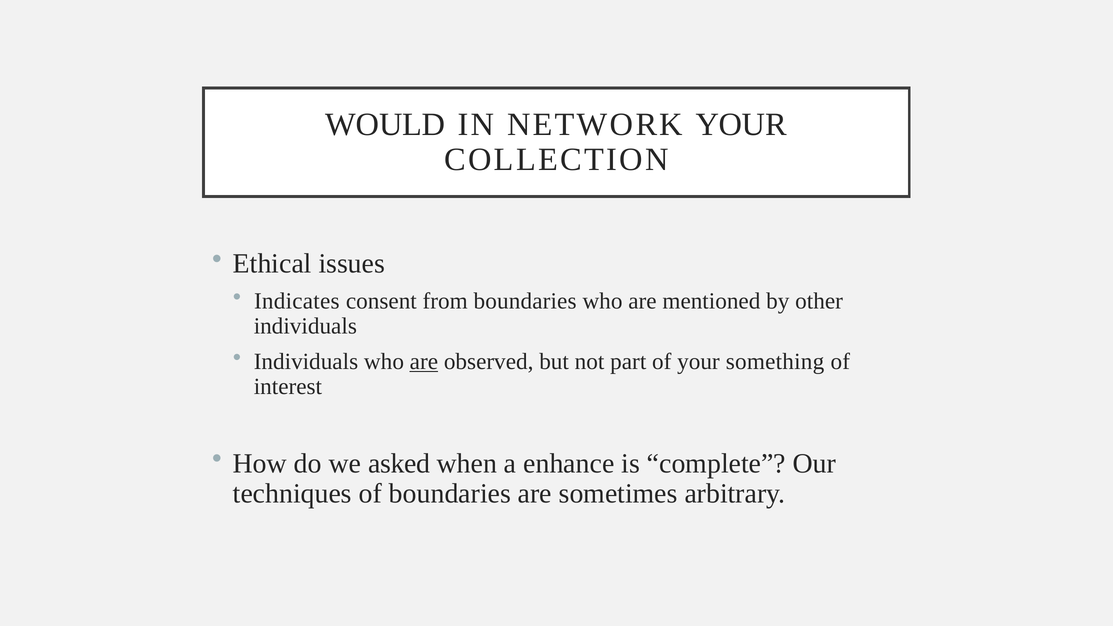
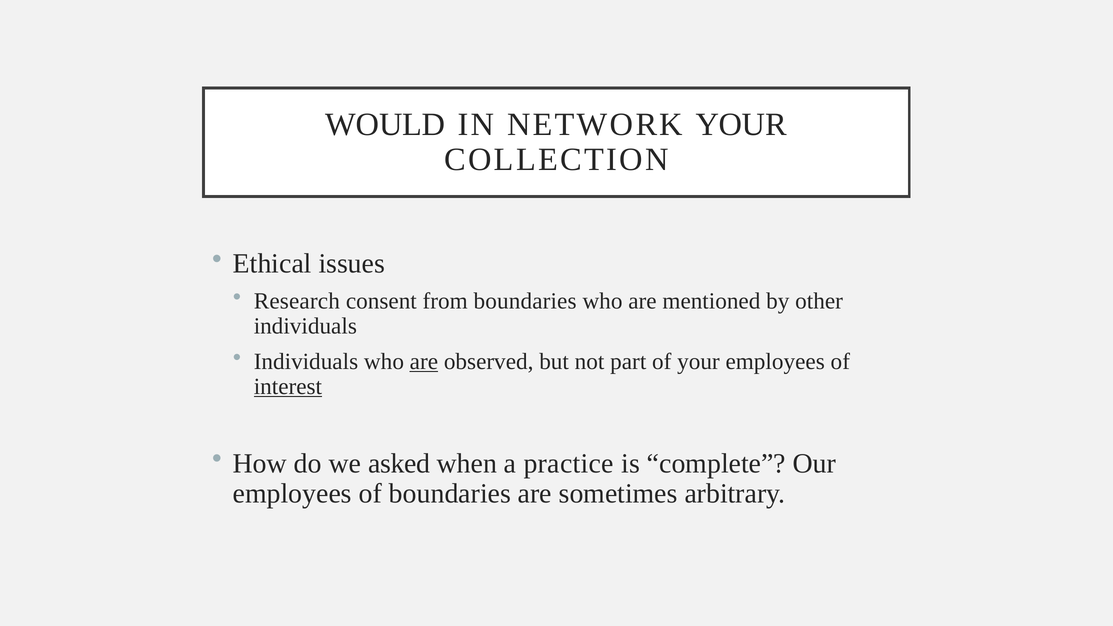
Indicates: Indicates -> Research
your something: something -> employees
interest underline: none -> present
enhance: enhance -> practice
techniques at (292, 493): techniques -> employees
